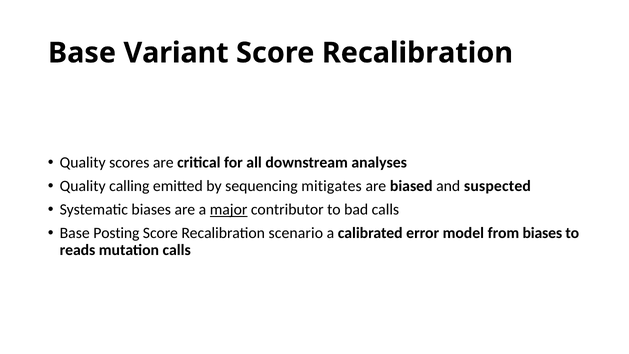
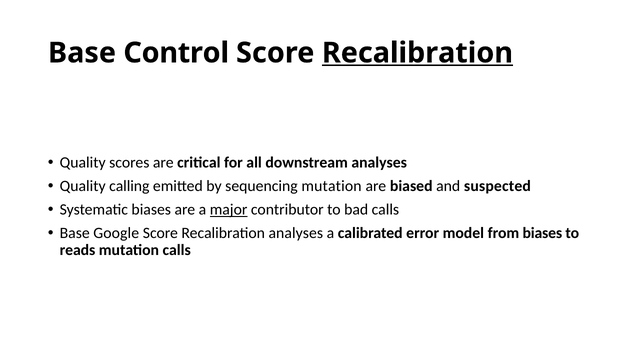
Variant: Variant -> Control
Recalibration at (417, 53) underline: none -> present
sequencing mitigates: mitigates -> mutation
Posting: Posting -> Google
Recalibration scenario: scenario -> analyses
